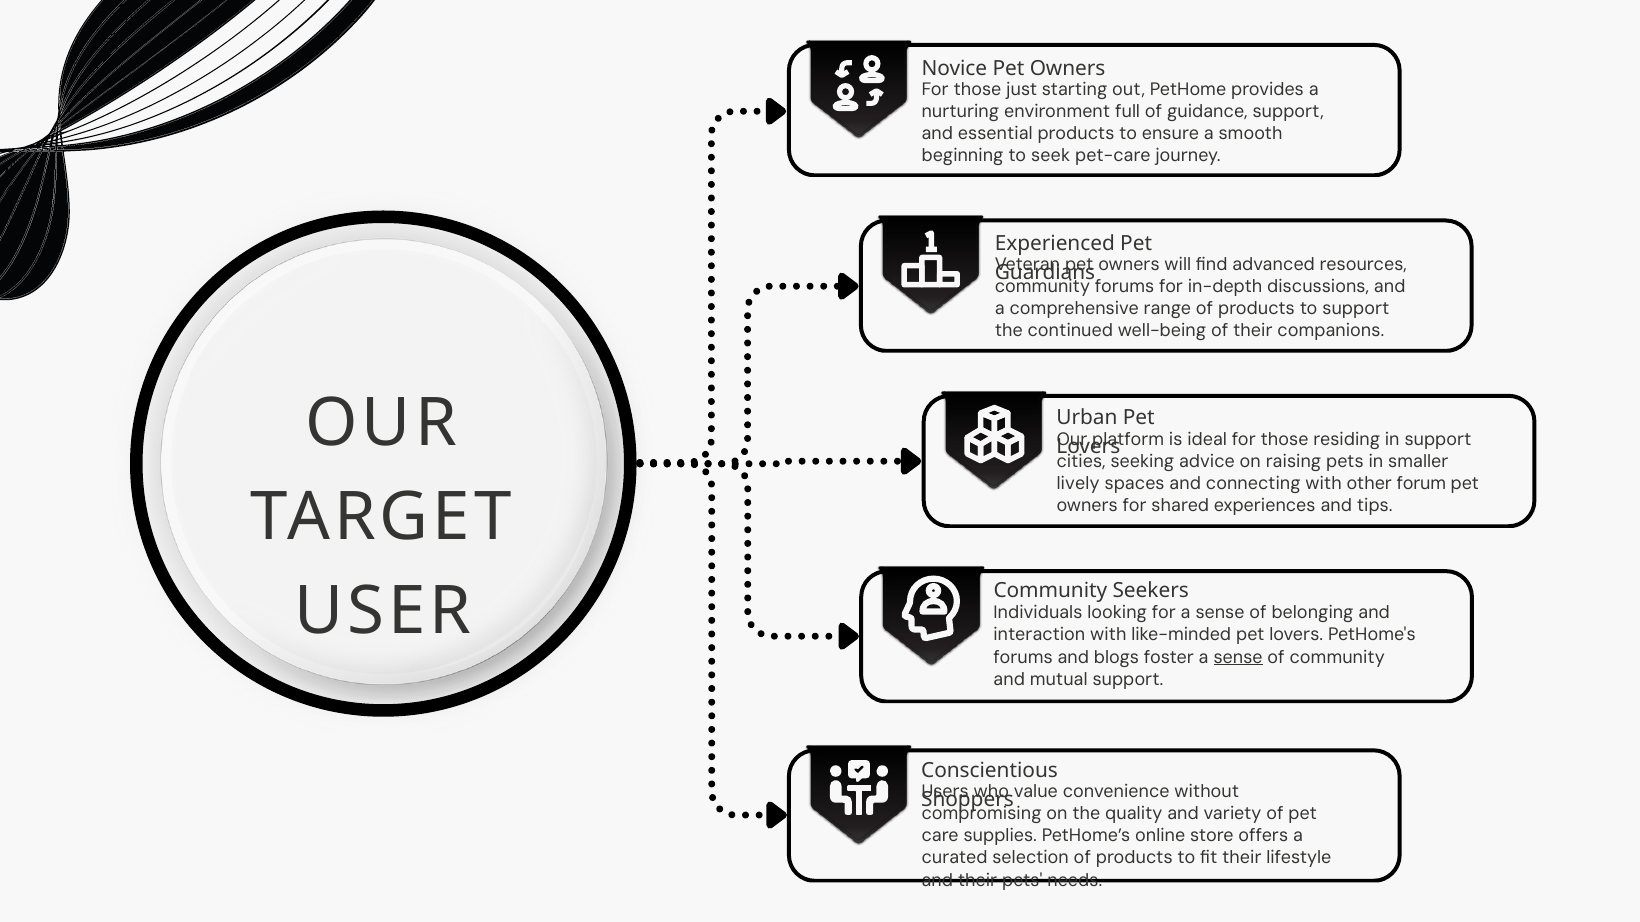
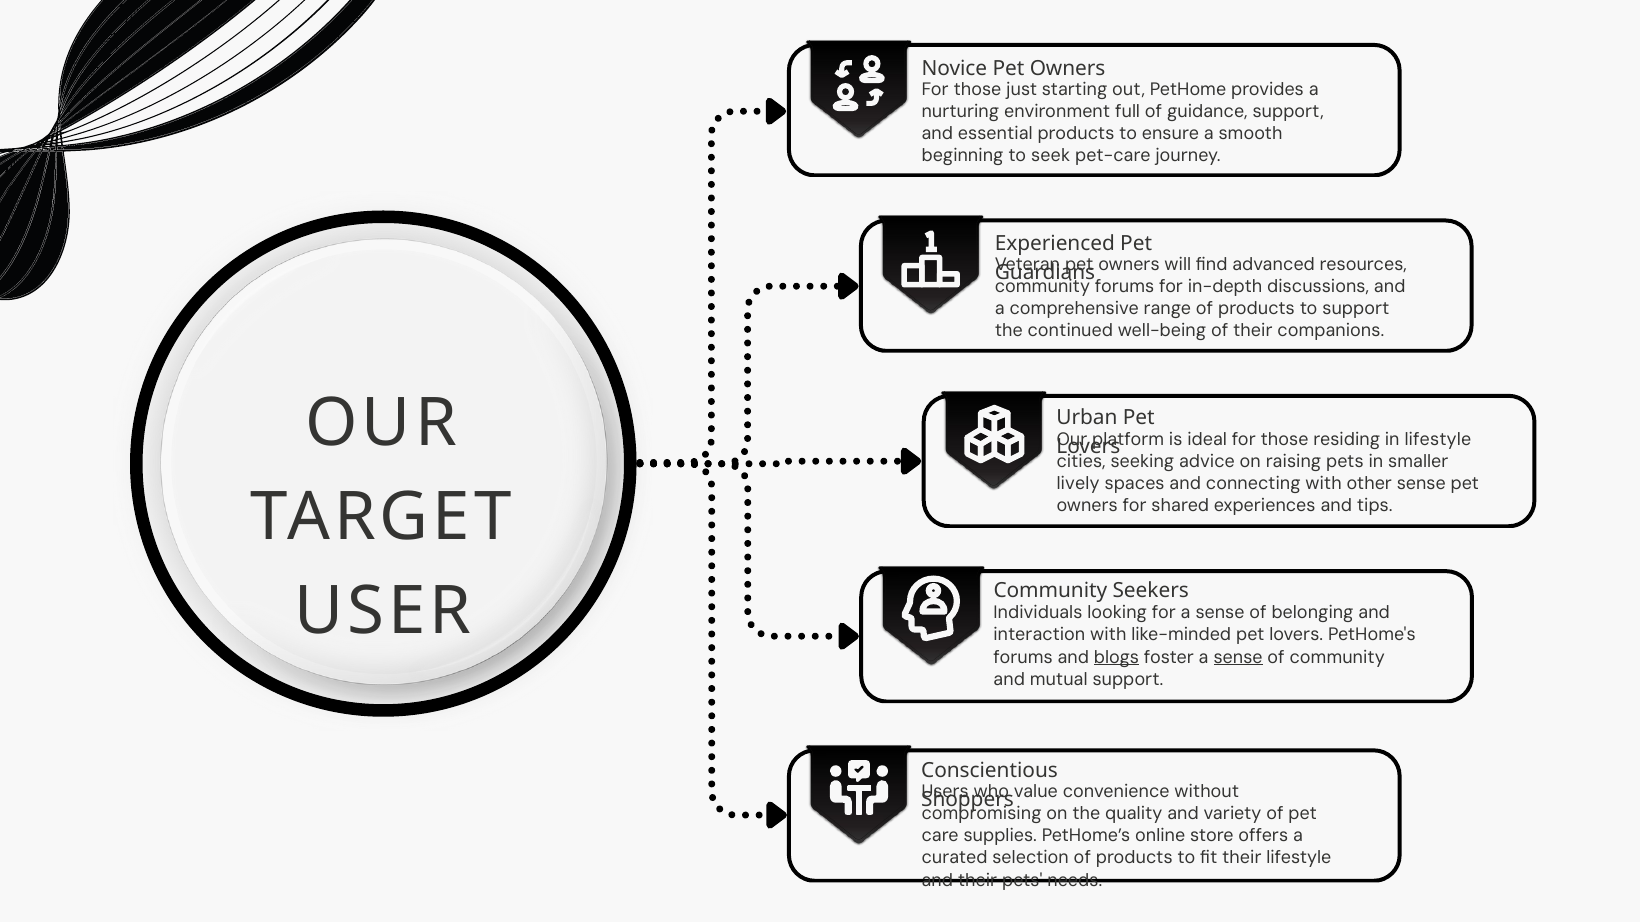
in support: support -> lifestyle
other forum: forum -> sense
blogs underline: none -> present
